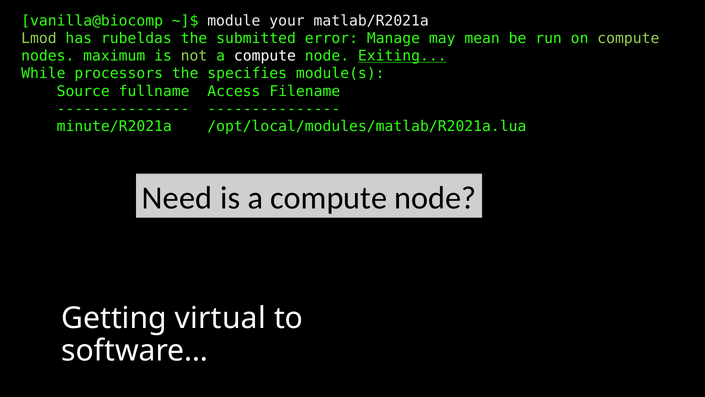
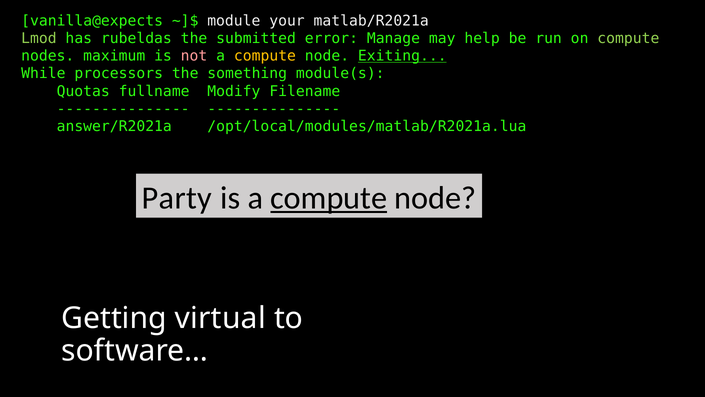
vanilla@biocomp: vanilla@biocomp -> vanilla@expects
mean: mean -> help
not colour: light green -> pink
compute at (265, 56) colour: white -> yellow
specifies: specifies -> something
Source: Source -> Quotas
Access: Access -> Modify
minute/R2021a: minute/R2021a -> answer/R2021a
Need: Need -> Party
compute at (329, 198) underline: none -> present
